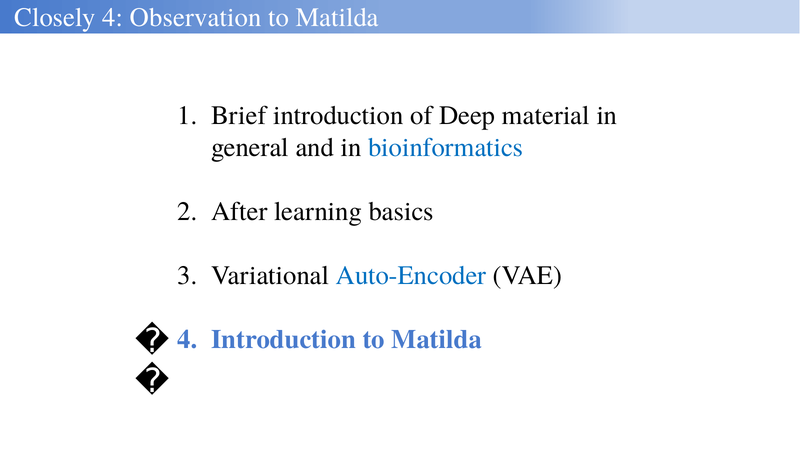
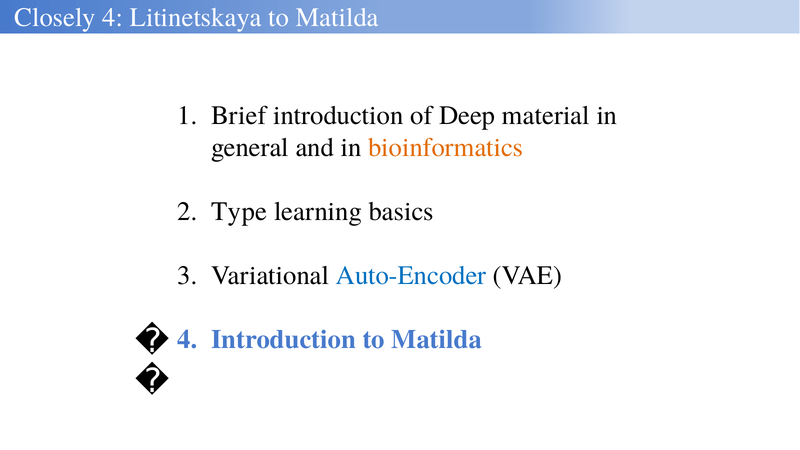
Observation: Observation -> Litinetskaya
bioinformatics colour: blue -> orange
After: After -> Type
